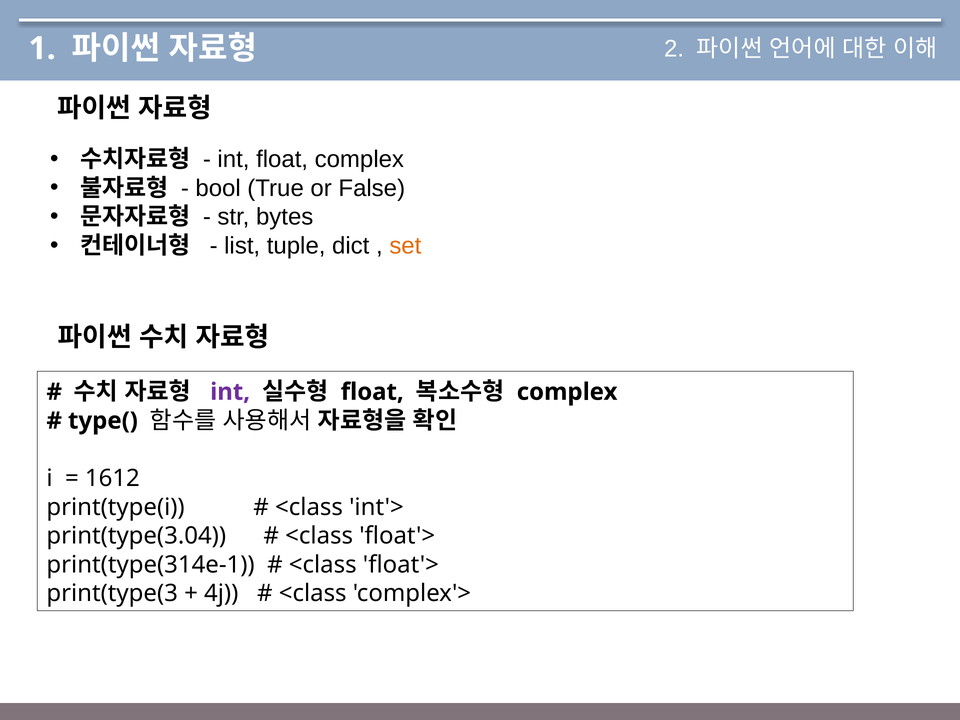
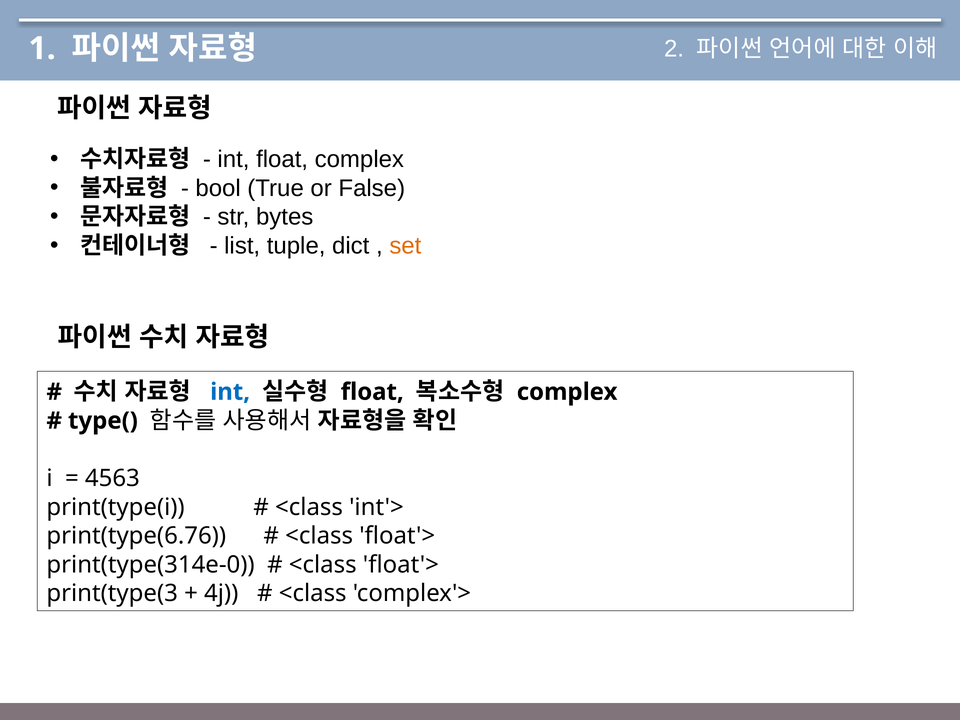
int at (230, 392) colour: purple -> blue
1612: 1612 -> 4563
print(type(3.04: print(type(3.04 -> print(type(6.76
print(type(314e-1: print(type(314e-1 -> print(type(314e-0
